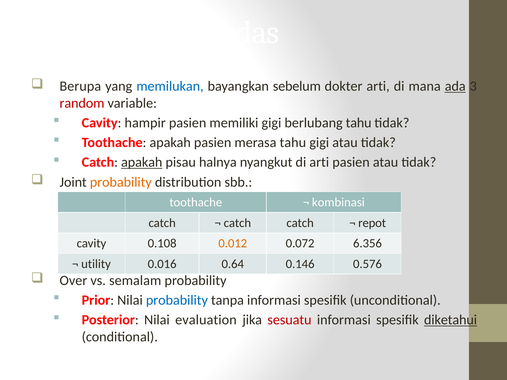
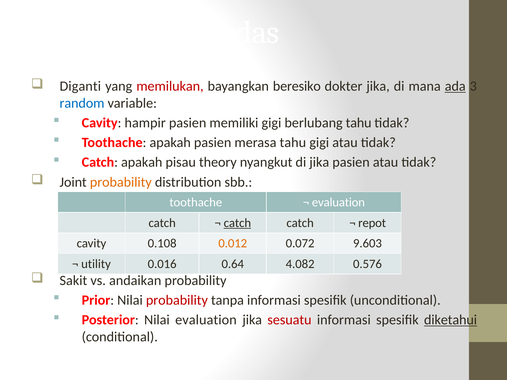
Berupa: Berupa -> Diganti
memilukan colour: blue -> red
sebelum: sebelum -> beresiko
dokter arti: arti -> jika
random colour: red -> blue
apakah at (142, 162) underline: present -> none
halnya: halnya -> theory
di arti: arti -> jika
kombinasi at (338, 202): kombinasi -> evaluation
catch at (237, 223) underline: none -> present
6.356: 6.356 -> 9.603
0.146: 0.146 -> 4.082
Over: Over -> Sakit
semalam: semalam -> andaikan
probability at (177, 300) colour: blue -> red
